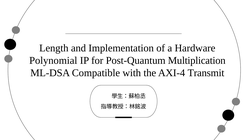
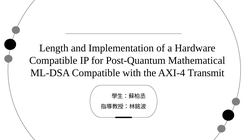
Polynomial at (53, 60): Polynomial -> Compatible
Multiplication: Multiplication -> Mathematical
